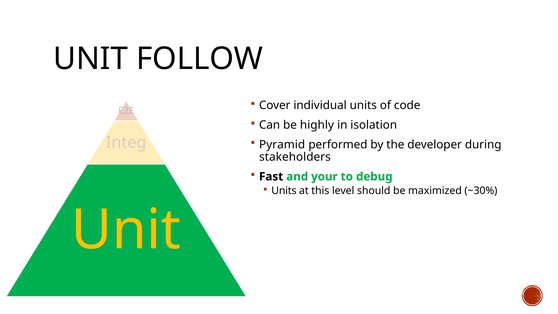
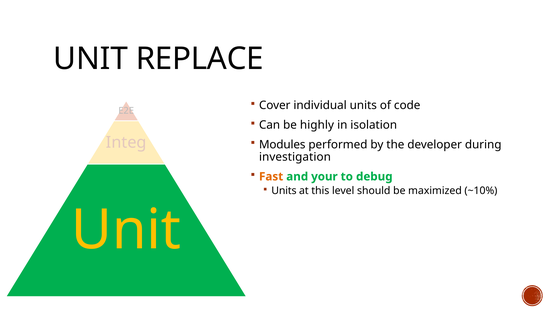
FOLLOW: FOLLOW -> REPLACE
Pyramid: Pyramid -> Modules
stakeholders: stakeholders -> investigation
Fast colour: black -> orange
~30%: ~30% -> ~10%
